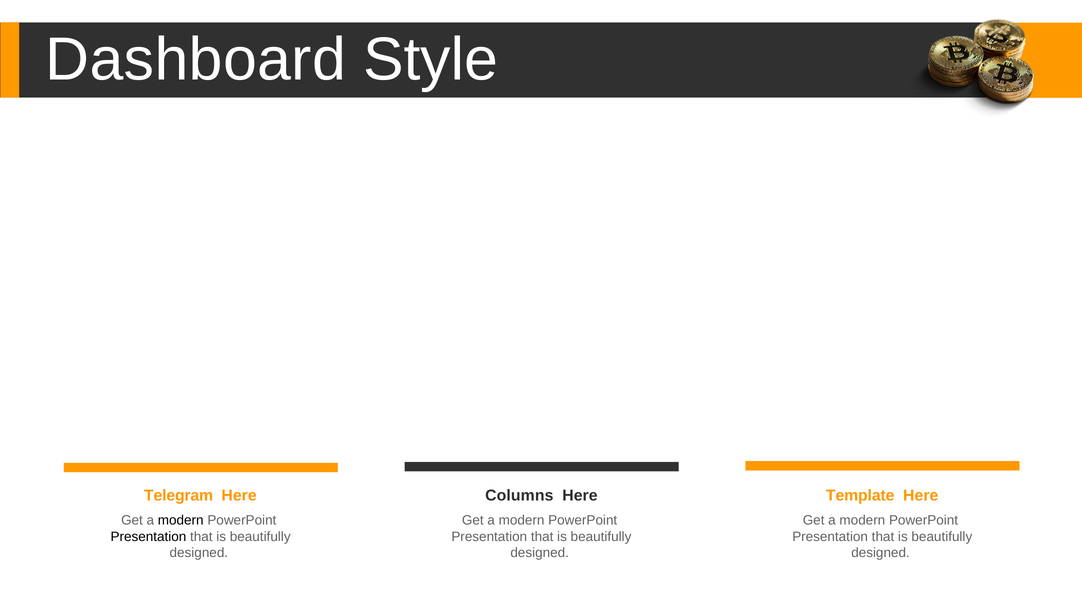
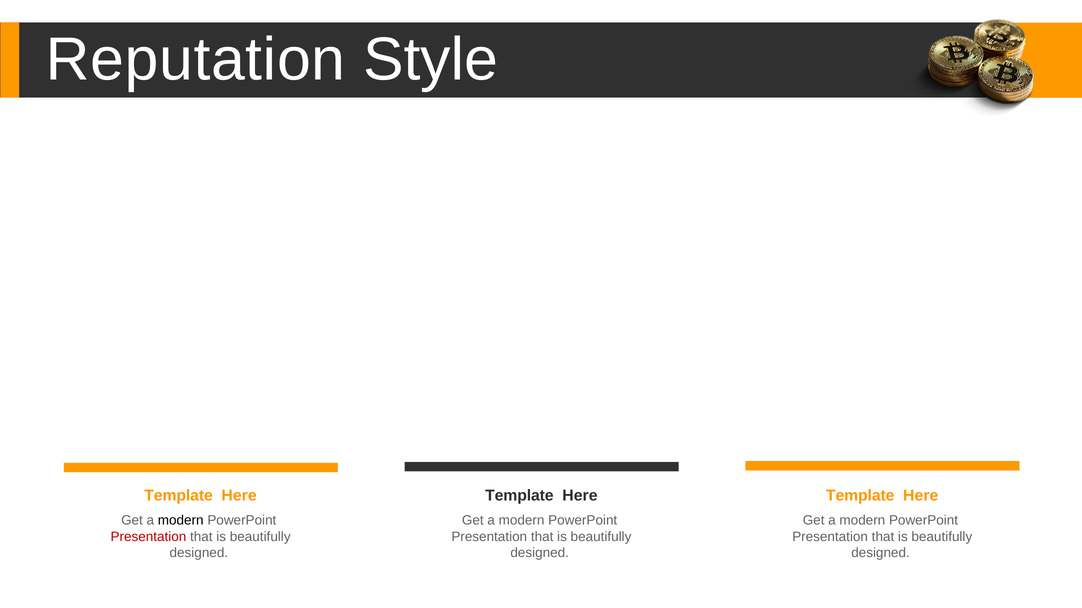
Dashboard: Dashboard -> Reputation
Telegram at (179, 496): Telegram -> Template
Columns at (519, 496): Columns -> Template
Presentation at (148, 537) colour: black -> red
